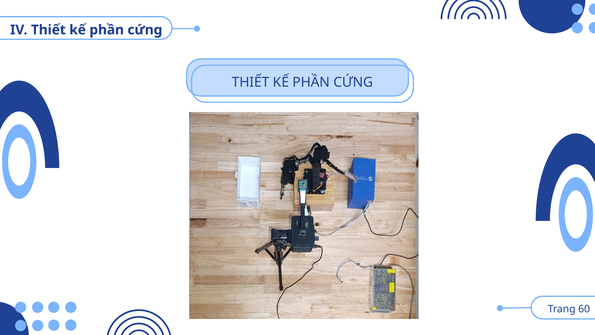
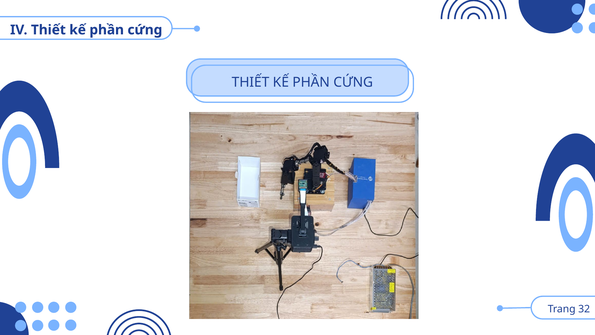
60: 60 -> 32
